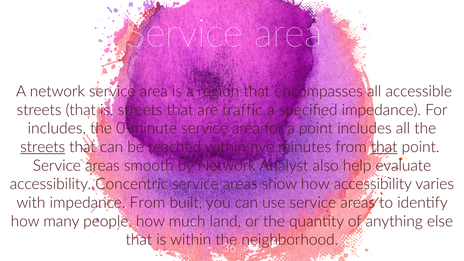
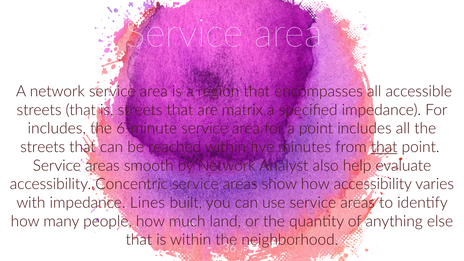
traffic: traffic -> matrix
0-minute: 0-minute -> 6-minute
streets at (43, 147) underline: present -> none
impedance From: From -> Lines
